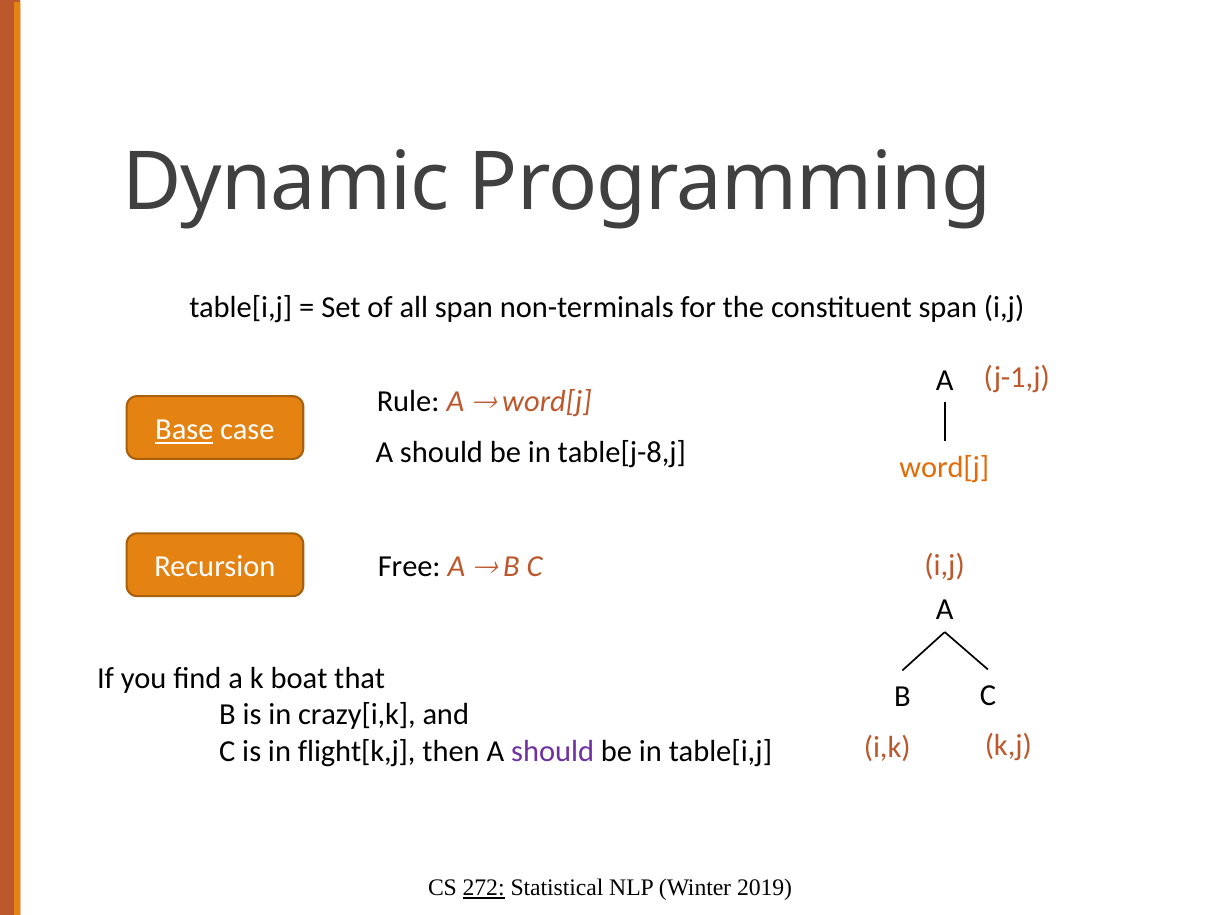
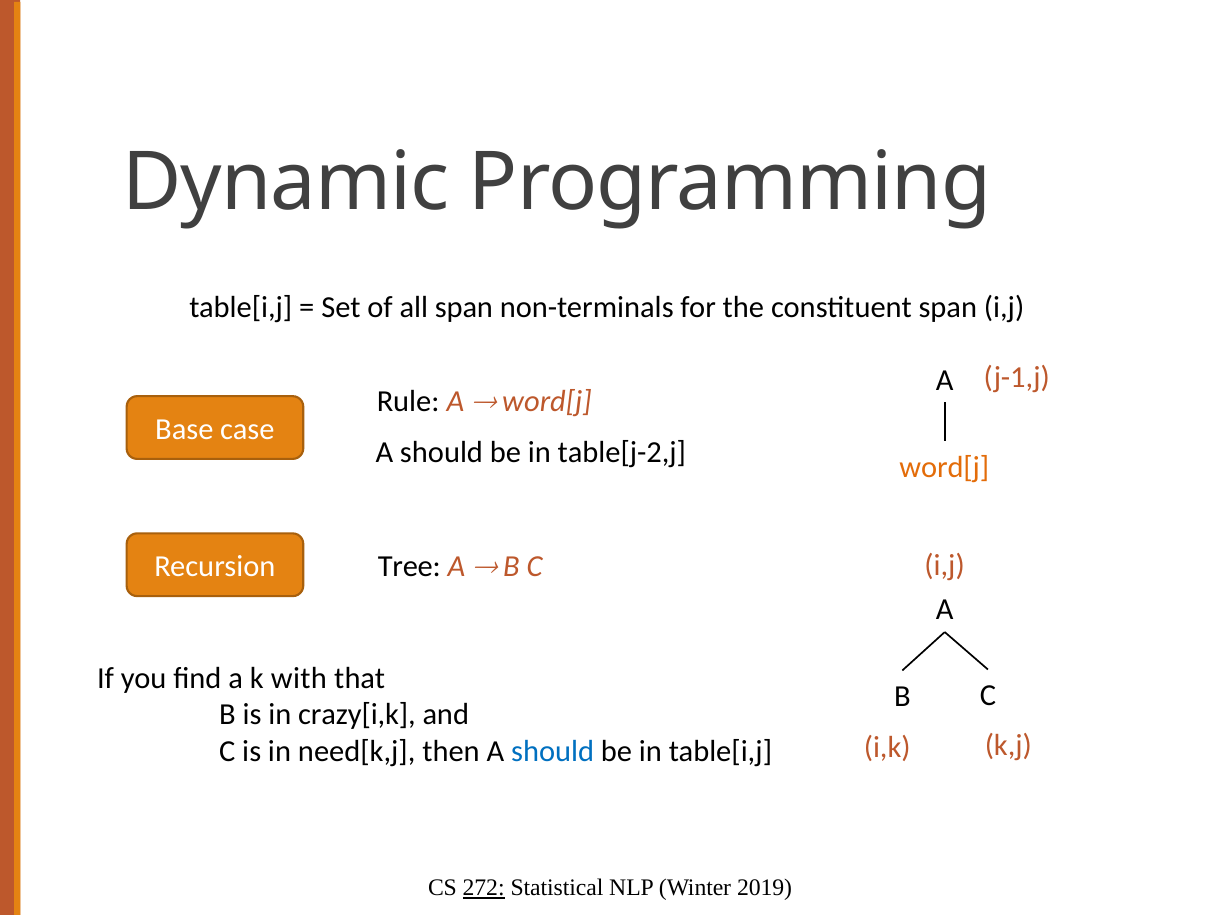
Base underline: present -> none
table[j-8,j: table[j-8,j -> table[j-2,j
Free: Free -> Tree
boat: boat -> with
flight[k,j: flight[k,j -> need[k,j
should at (553, 751) colour: purple -> blue
